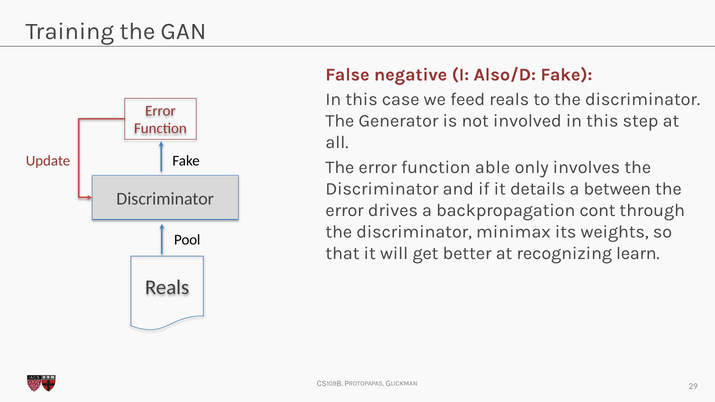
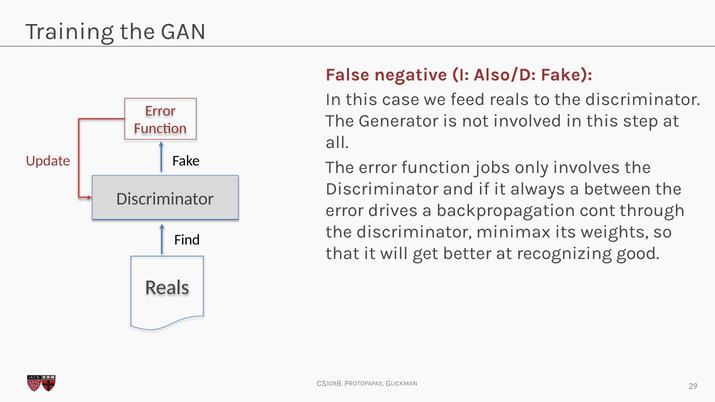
able: able -> jobs
details: details -> always
Pool: Pool -> Find
learn: learn -> good
